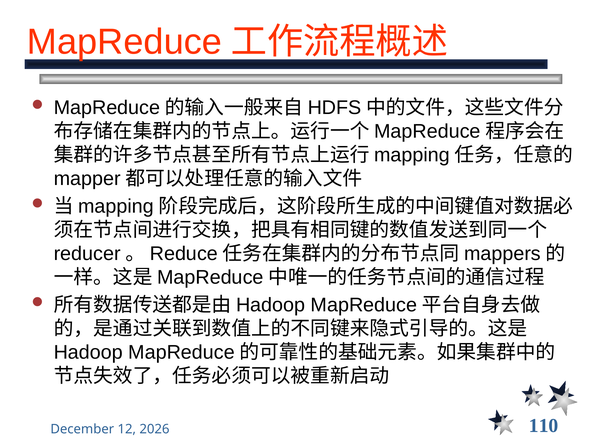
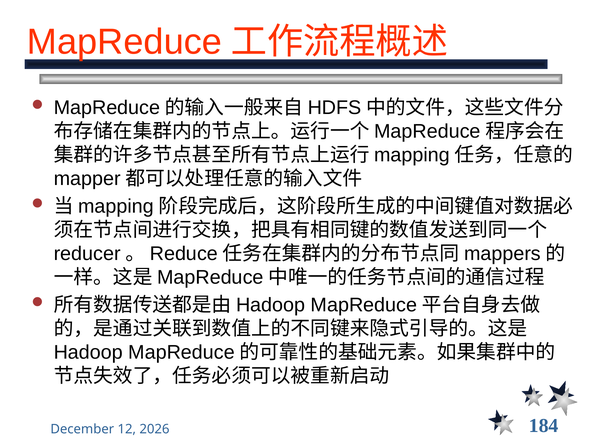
110: 110 -> 184
